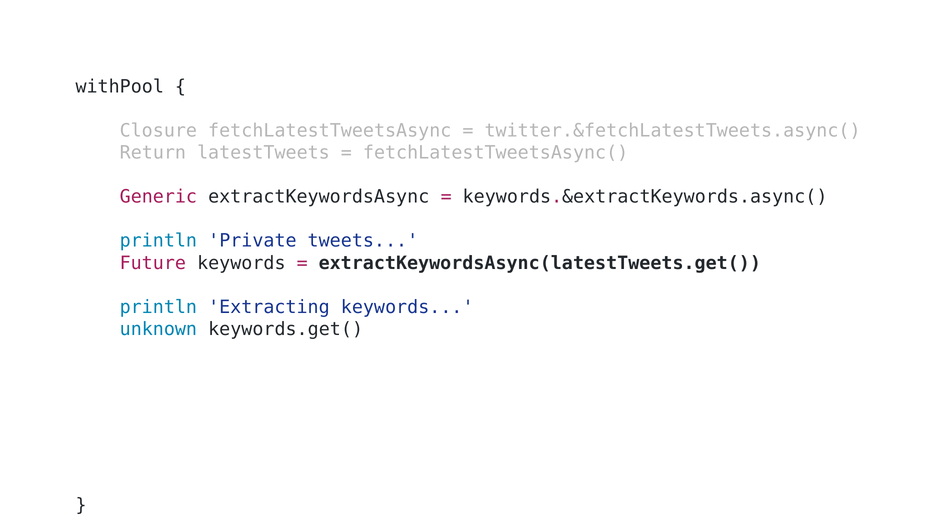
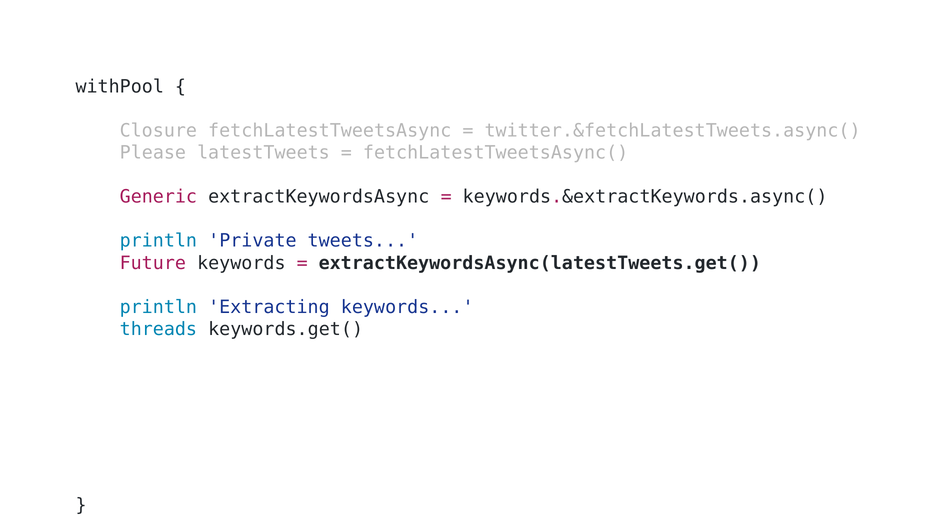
Return: Return -> Please
unknown: unknown -> threads
